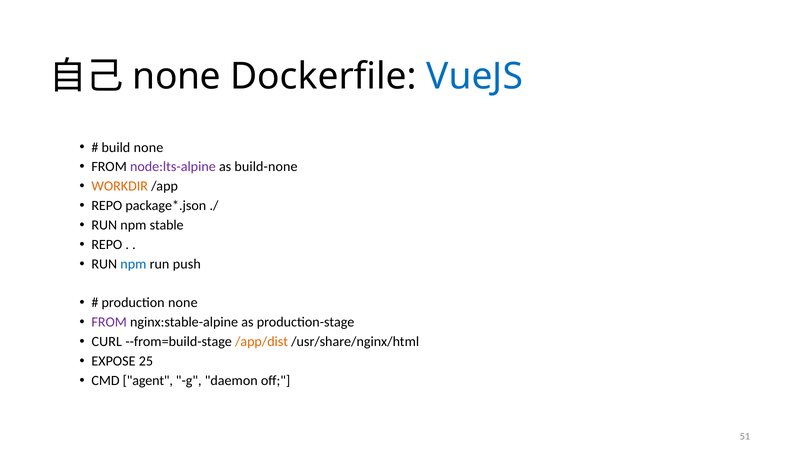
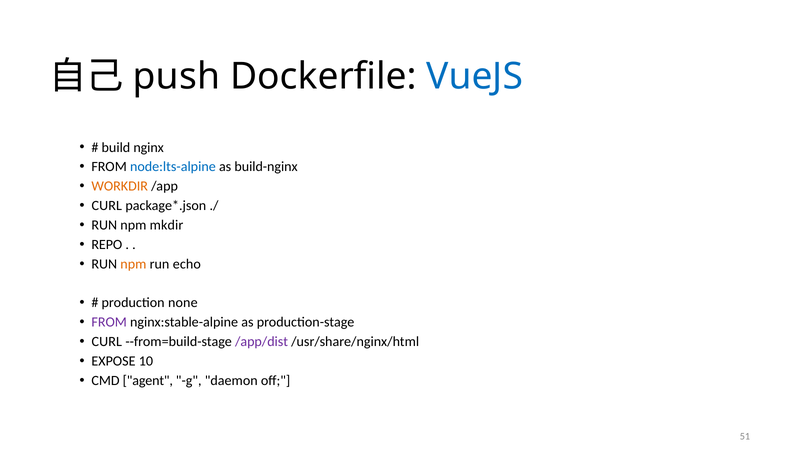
none at (177, 77): none -> push
build none: none -> nginx
node:lts-alpine colour: purple -> blue
build-none: build-none -> build-nginx
REPO at (107, 206): REPO -> CURL
stable: stable -> mkdir
npm at (133, 264) colour: blue -> orange
push: push -> echo
/app/dist colour: orange -> purple
25: 25 -> 10
